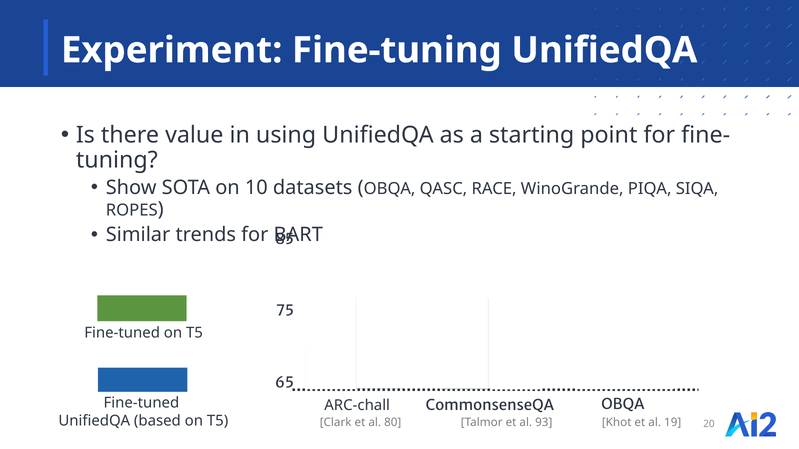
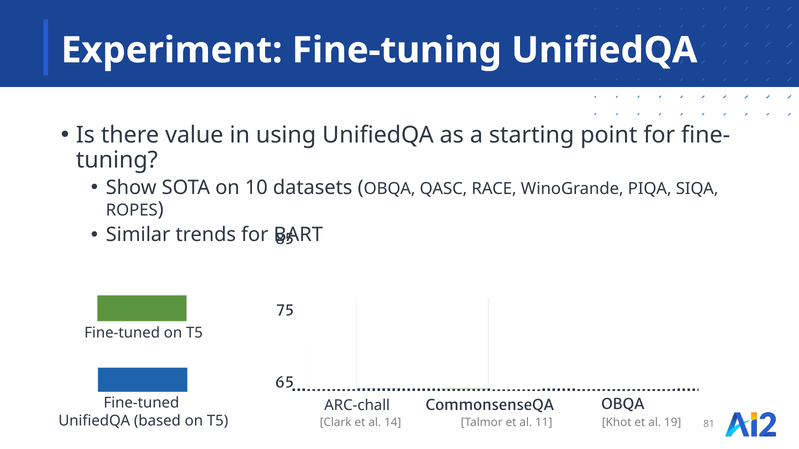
80: 80 -> 14
93: 93 -> 11
20: 20 -> 81
